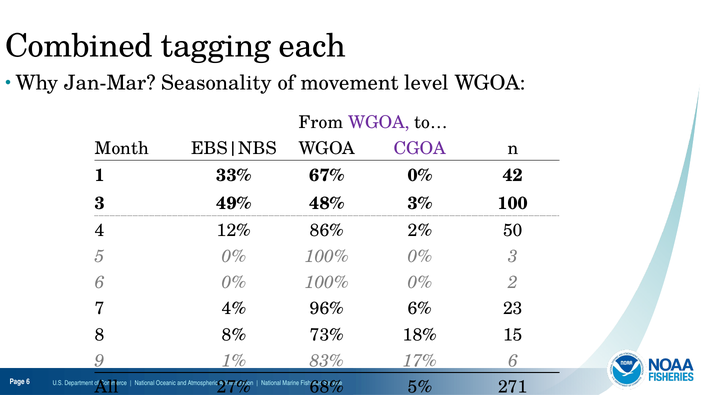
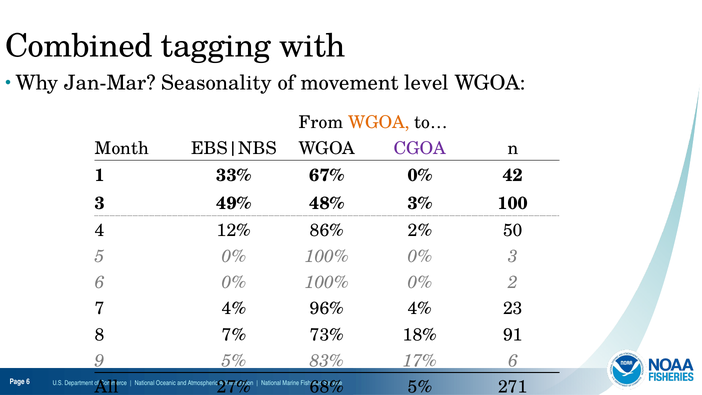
each: each -> with
WGOA at (379, 122) colour: purple -> orange
96% 6%: 6% -> 4%
8%: 8% -> 7%
15: 15 -> 91
9 1%: 1% -> 5%
